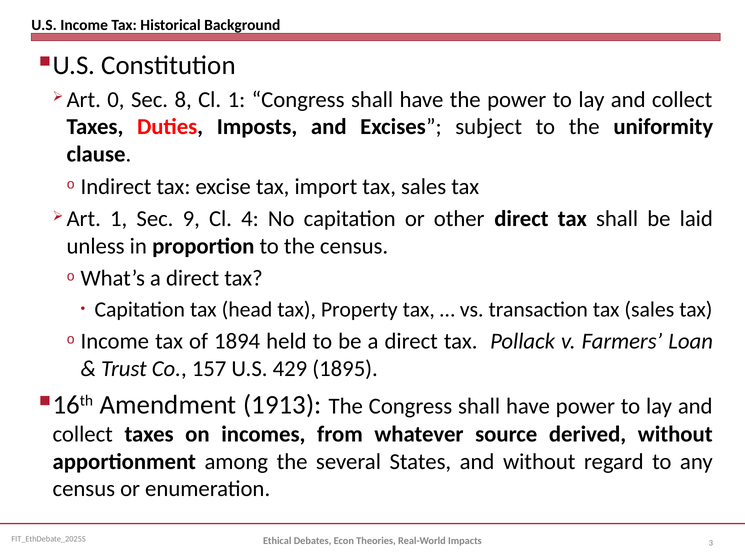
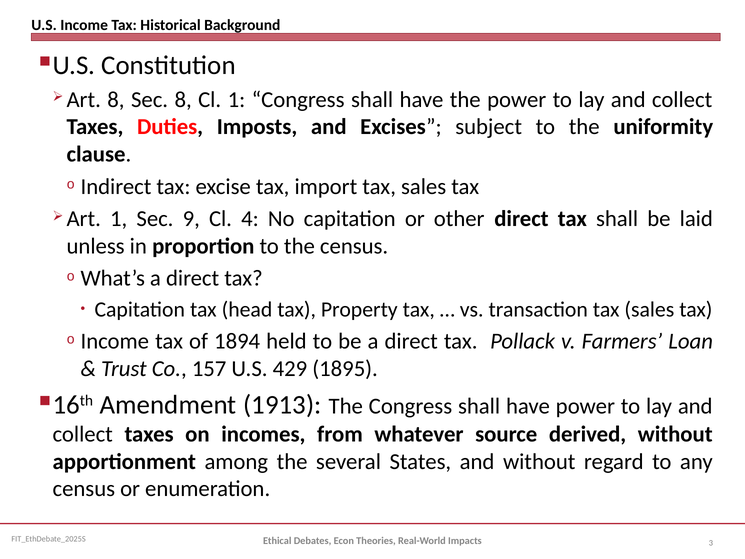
0 at (116, 100): 0 -> 8
